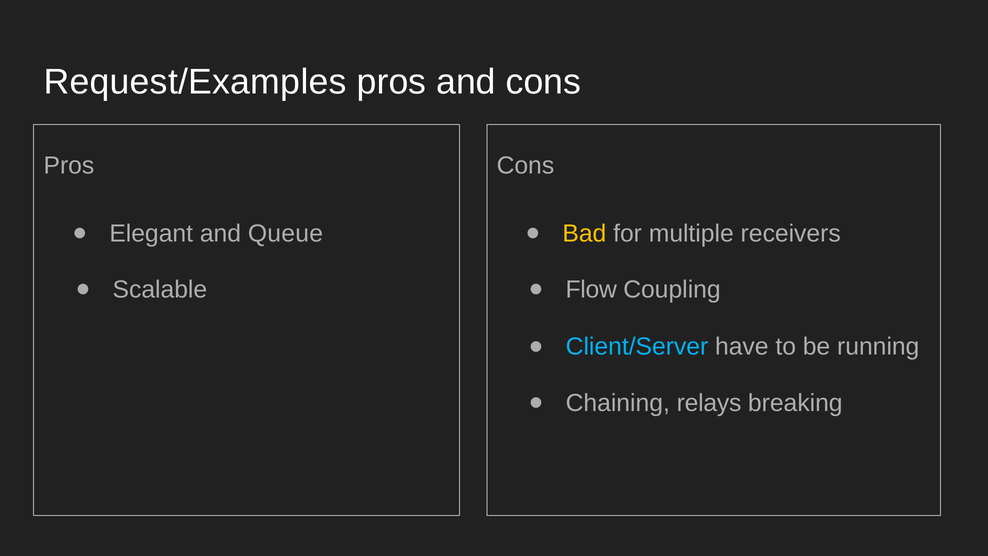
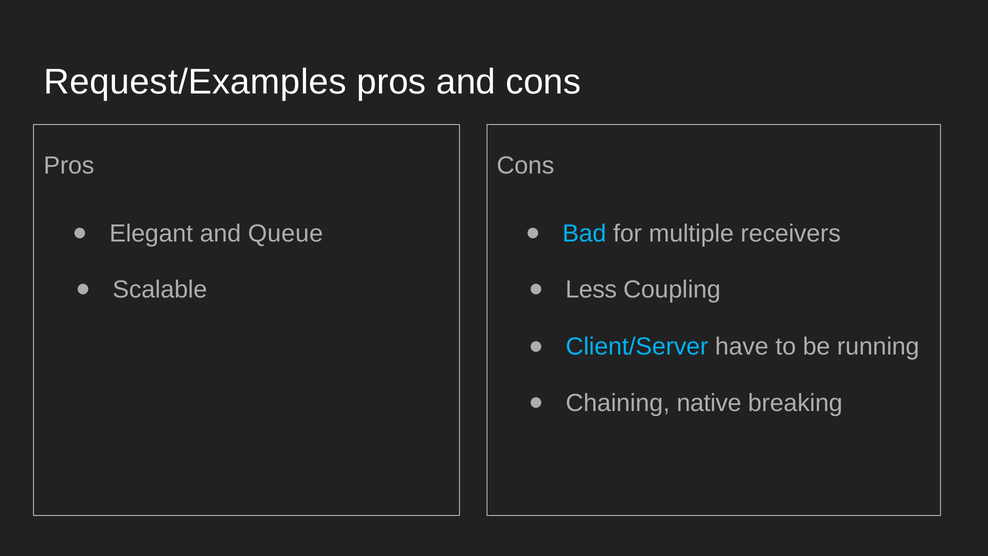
Bad colour: yellow -> light blue
Flow: Flow -> Less
relays: relays -> native
